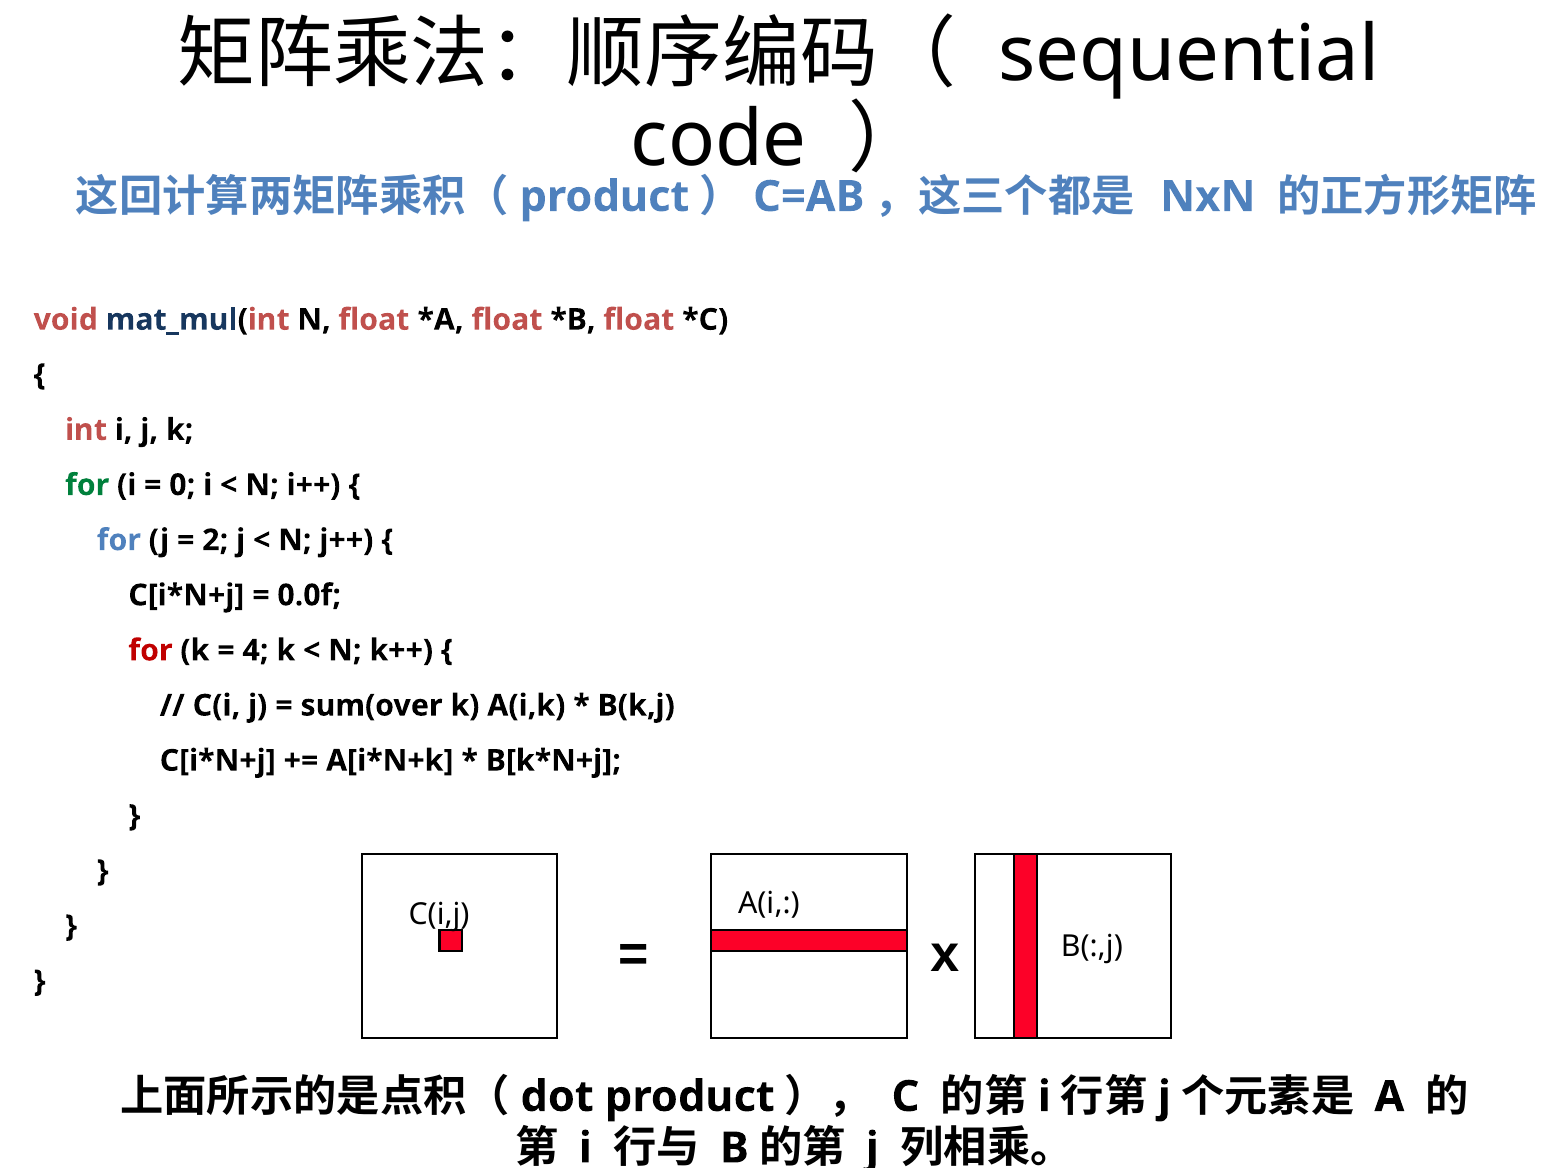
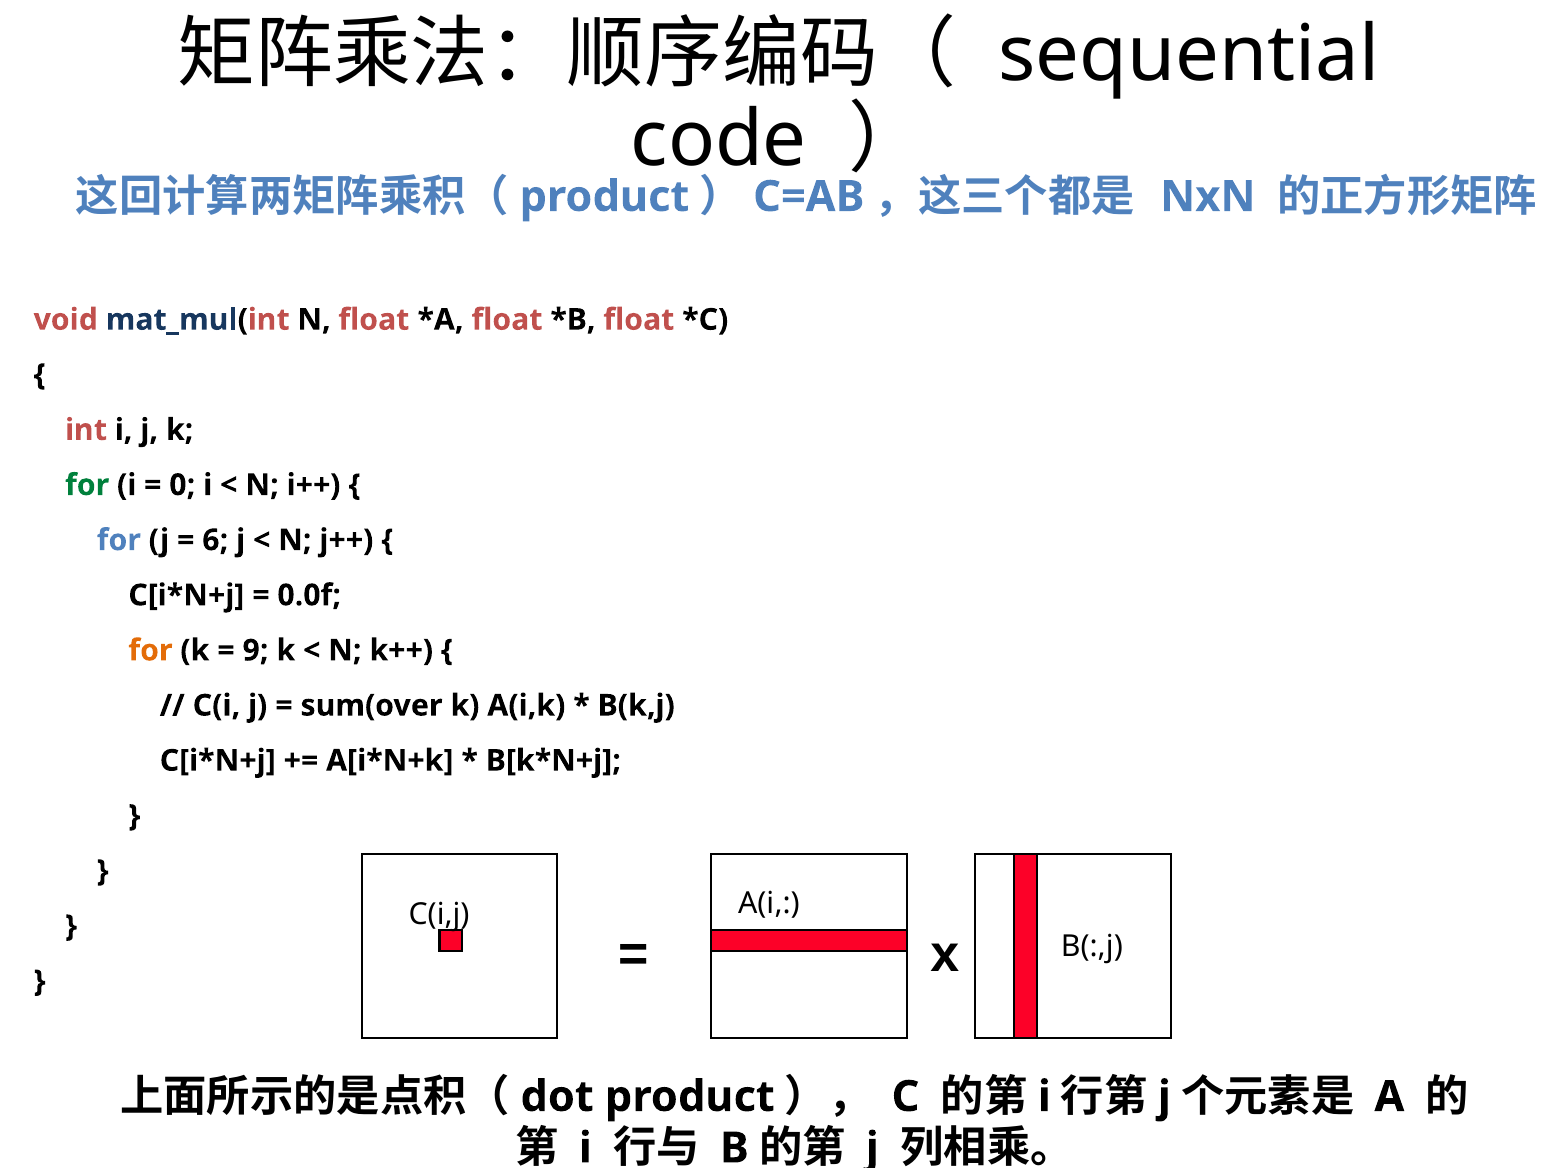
2: 2 -> 6
for at (150, 650) colour: red -> orange
4: 4 -> 9
